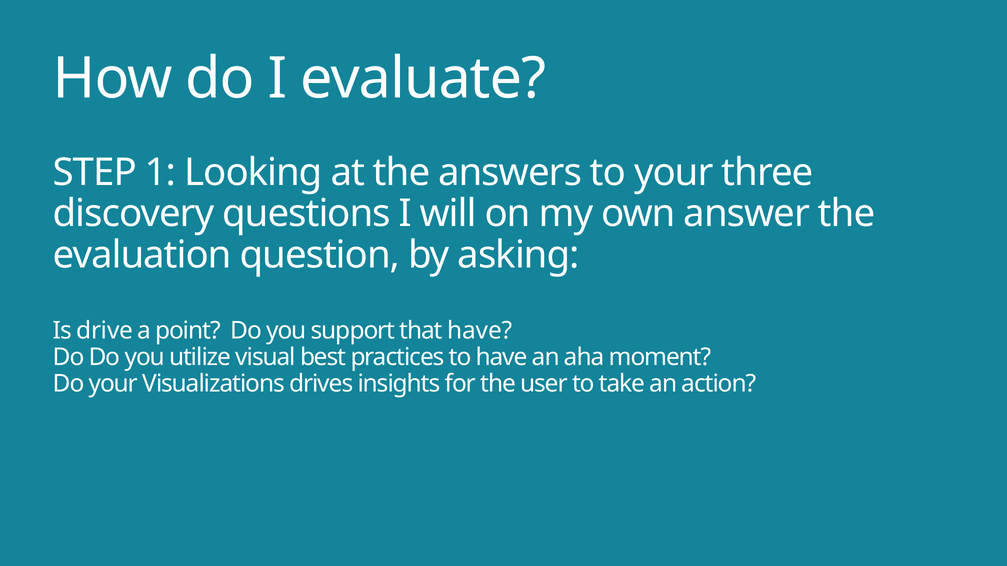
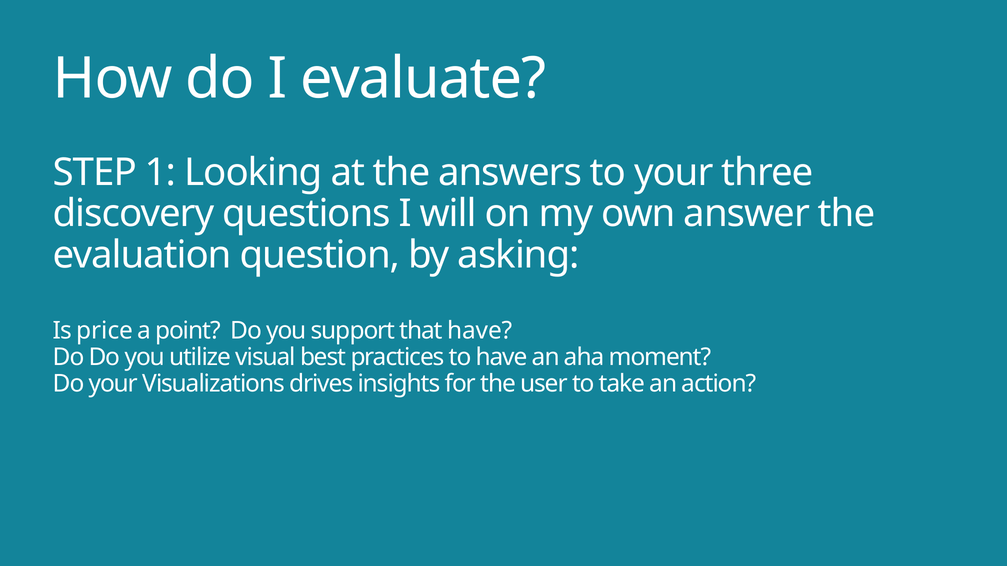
drive: drive -> price
